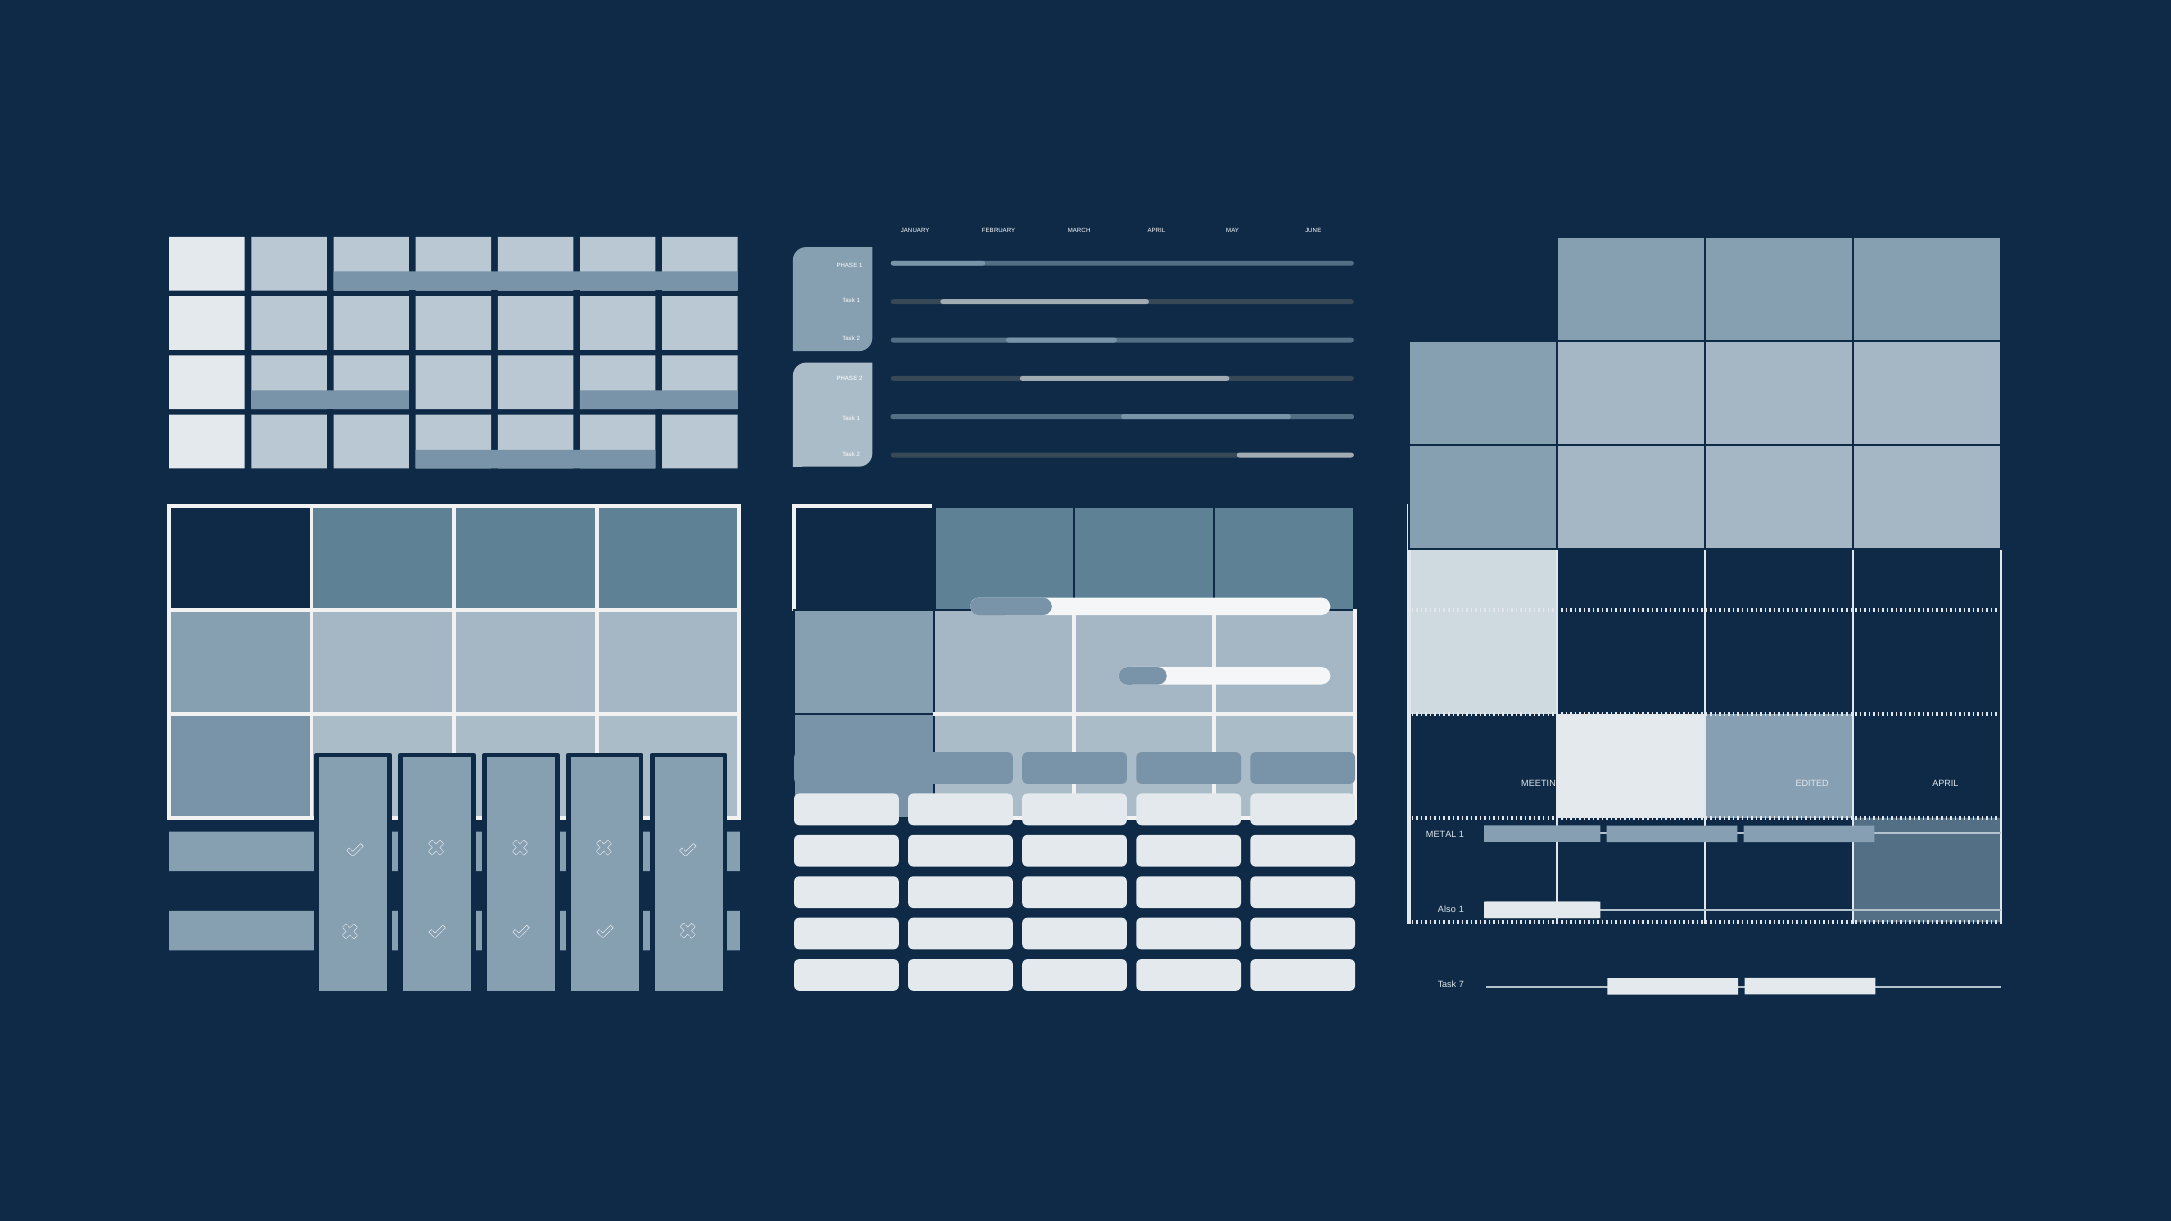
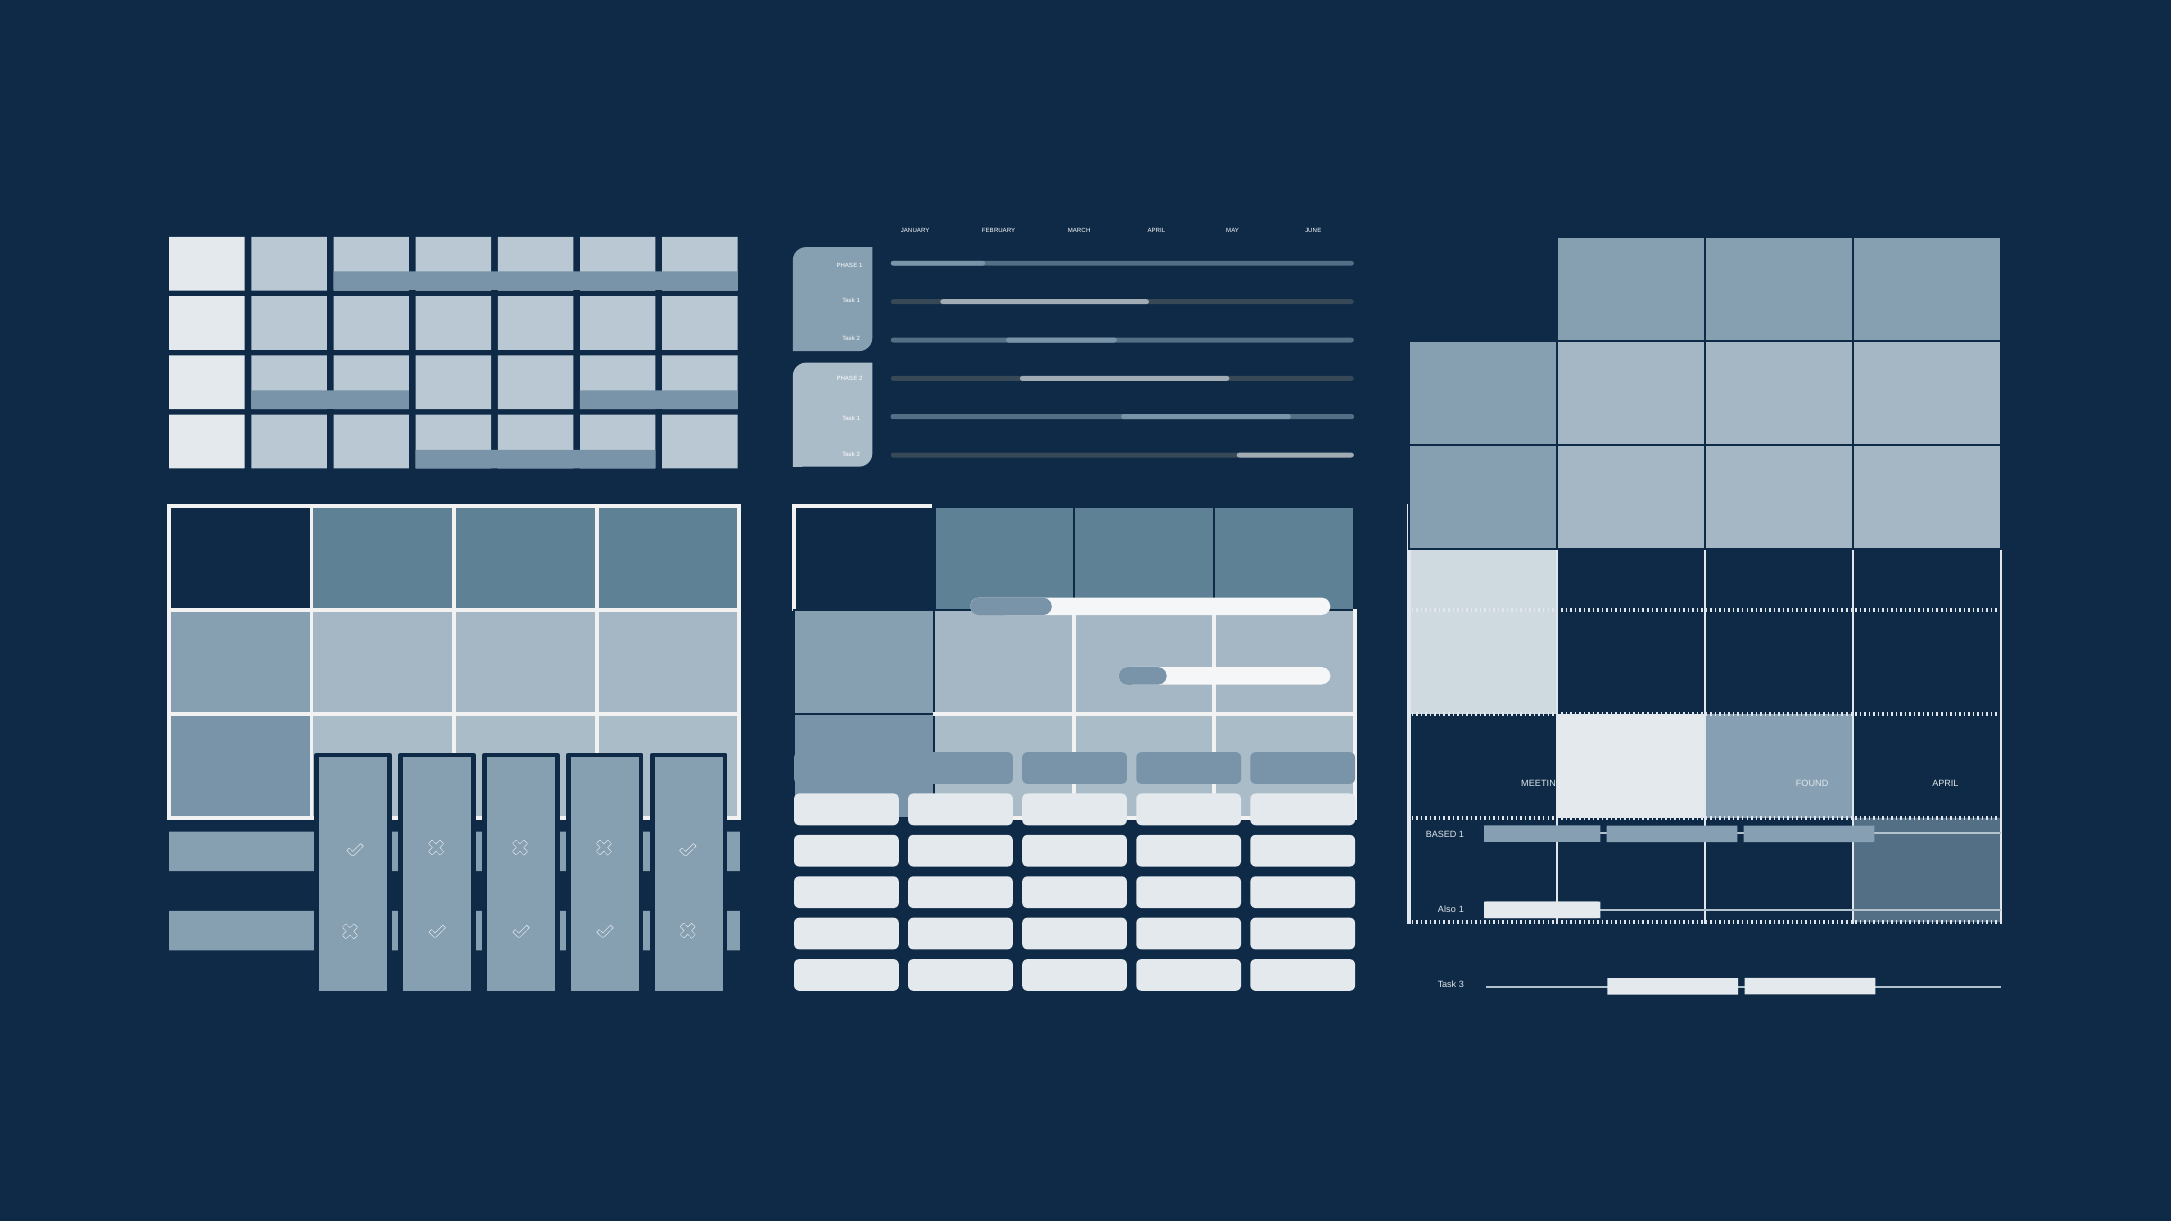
EDITED: EDITED -> FOUND
METAL: METAL -> BASED
7: 7 -> 3
